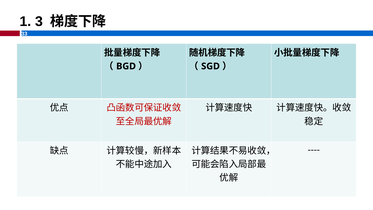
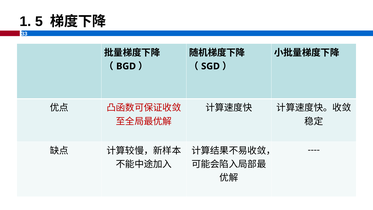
3: 3 -> 5
